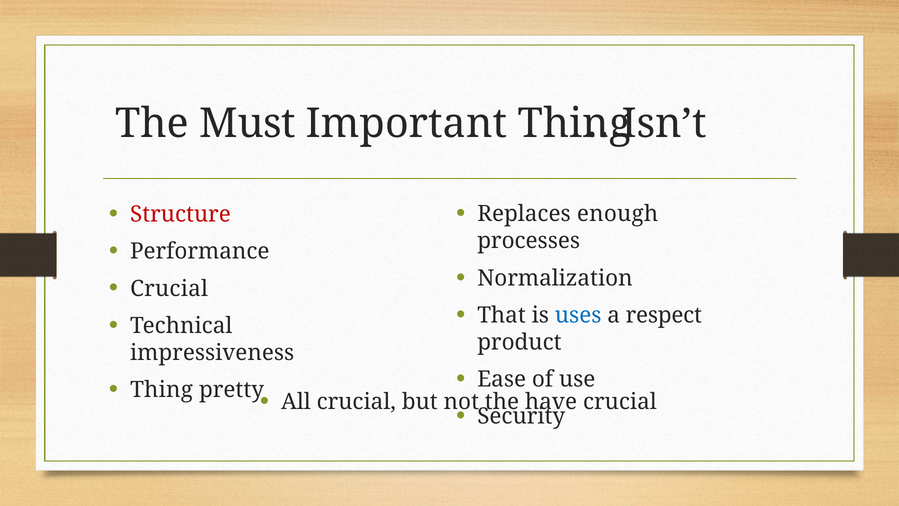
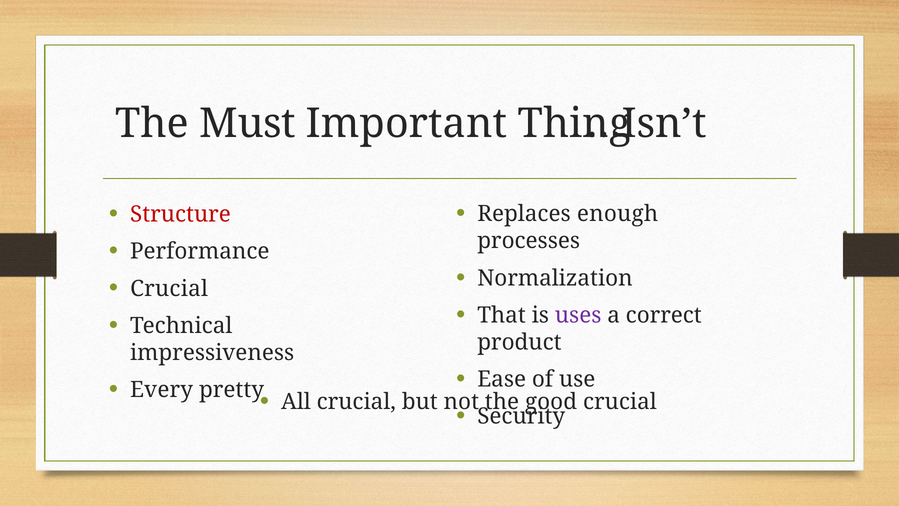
uses colour: blue -> purple
respect: respect -> correct
Thing at (162, 390): Thing -> Every
have: have -> good
